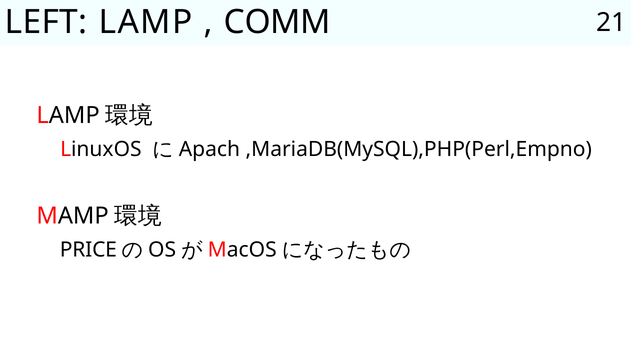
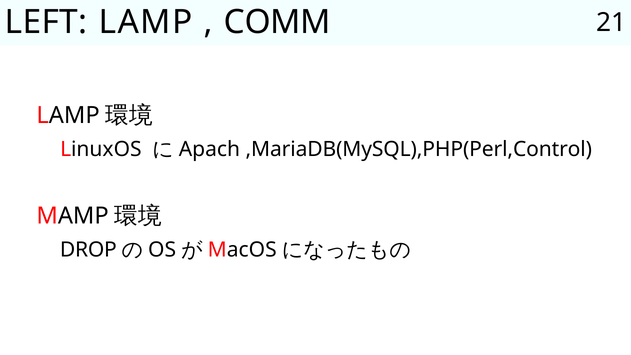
,MariaDB(MySQL),PHP(Perl,Empno: ,MariaDB(MySQL),PHP(Perl,Empno -> ,MariaDB(MySQL),PHP(Perl,Control
PRICE: PRICE -> DROP
